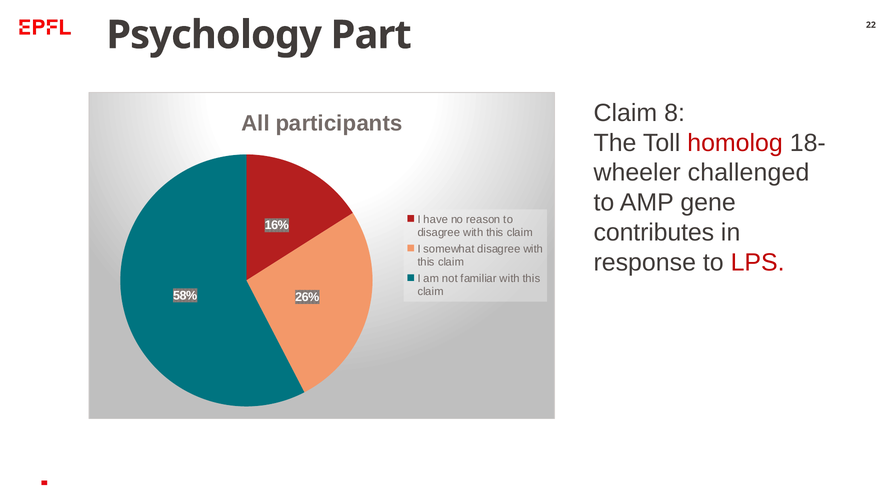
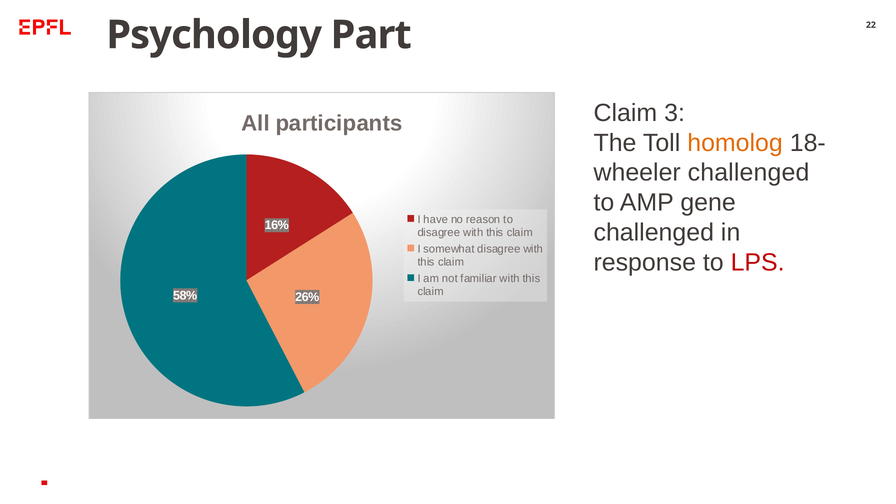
8: 8 -> 3
homolog colour: red -> orange
contributes at (654, 232): contributes -> challenged
